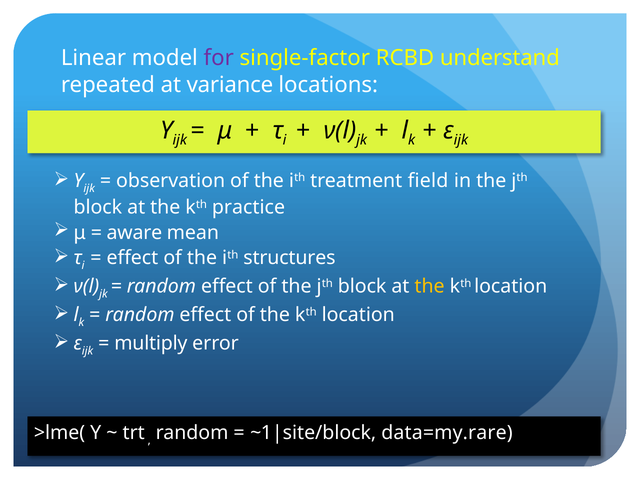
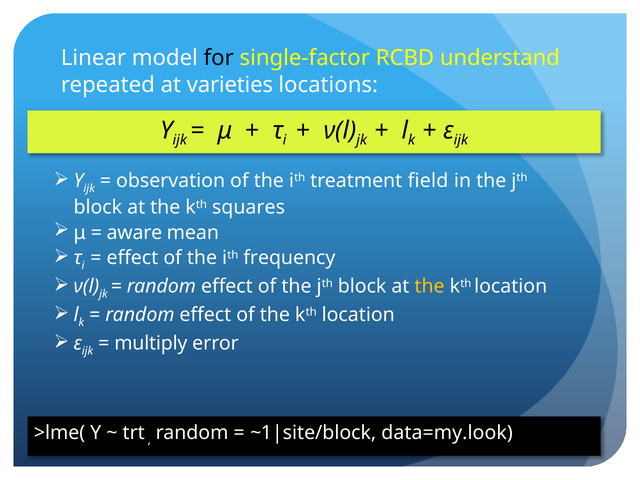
for colour: purple -> black
variance: variance -> varieties
practice: practice -> squares
structures: structures -> frequency
data=my.rare: data=my.rare -> data=my.look
